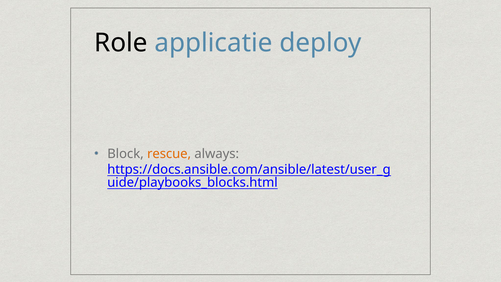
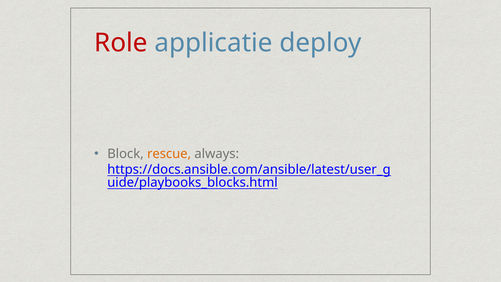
Role colour: black -> red
